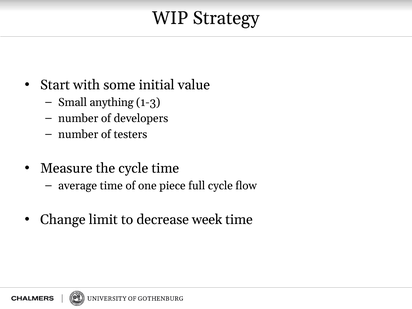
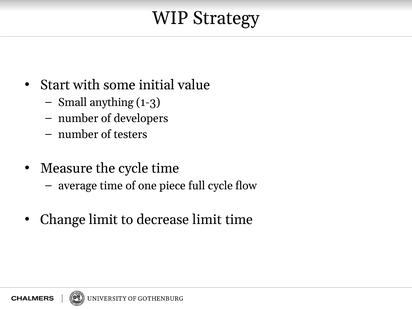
decrease week: week -> limit
